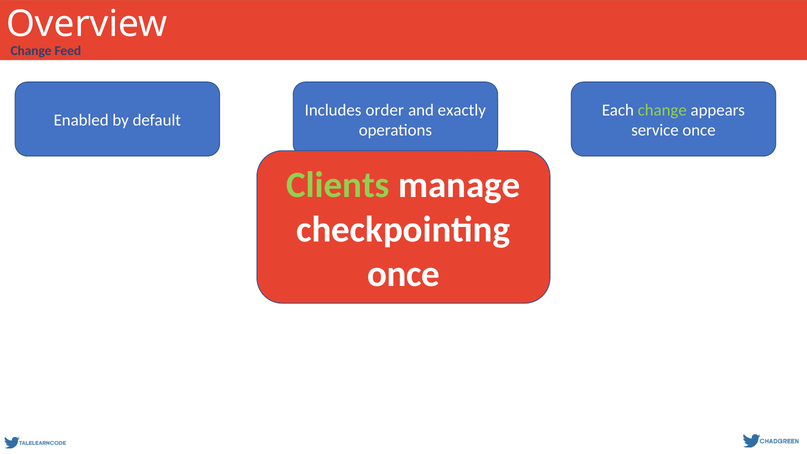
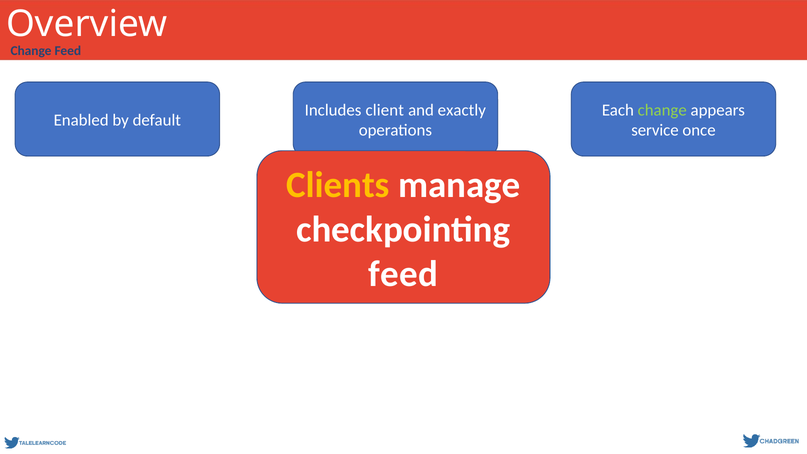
order: order -> client
Clients colour: light green -> yellow
once at (404, 274): once -> feed
